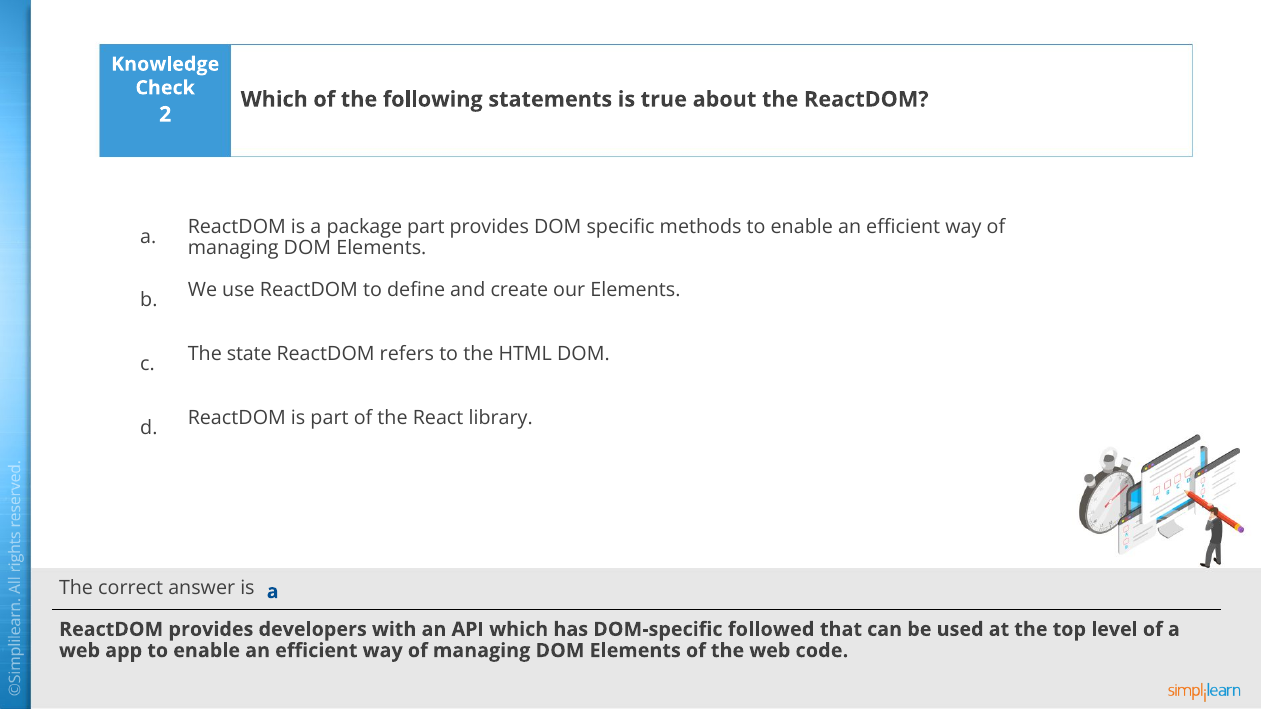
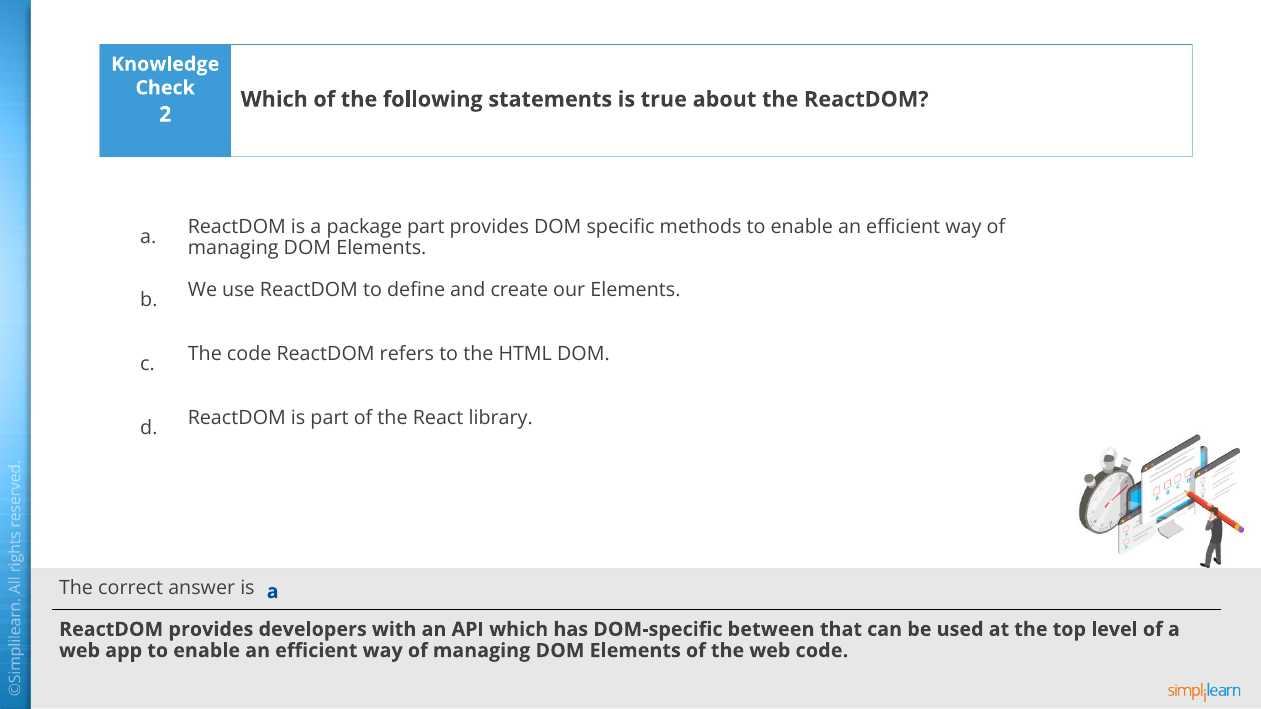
The state: state -> code
followed: followed -> between
